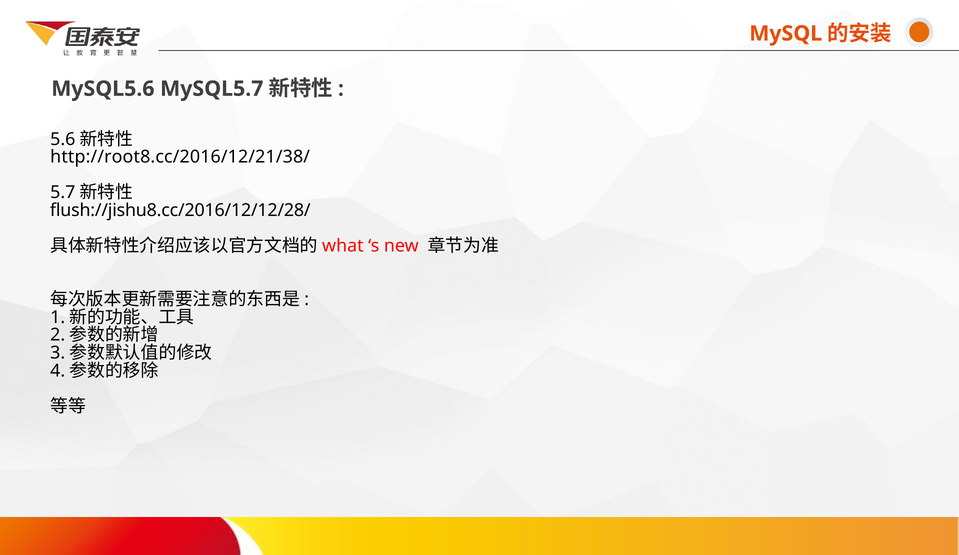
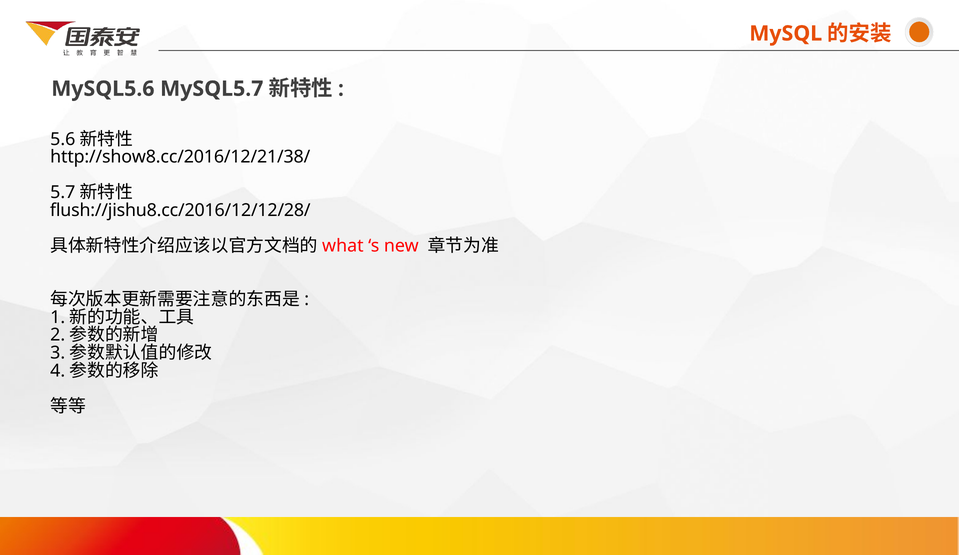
http://root8.cc/2016/12/21/38/: http://root8.cc/2016/12/21/38/ -> http://show8.cc/2016/12/21/38/
